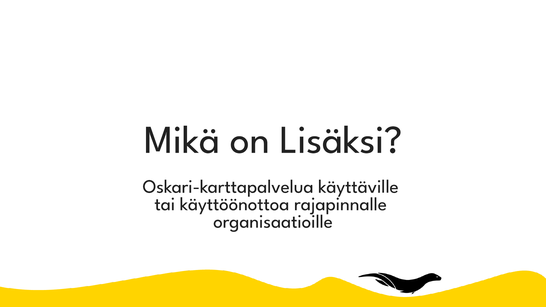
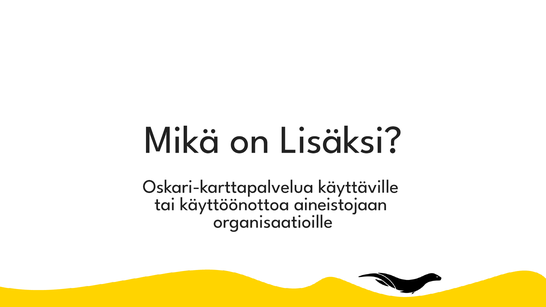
rajapinnalle: rajapinnalle -> aineistojaan
